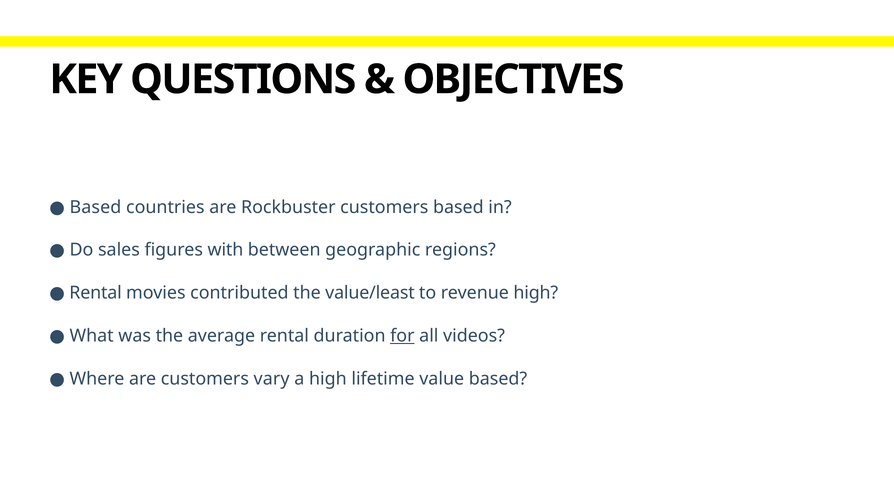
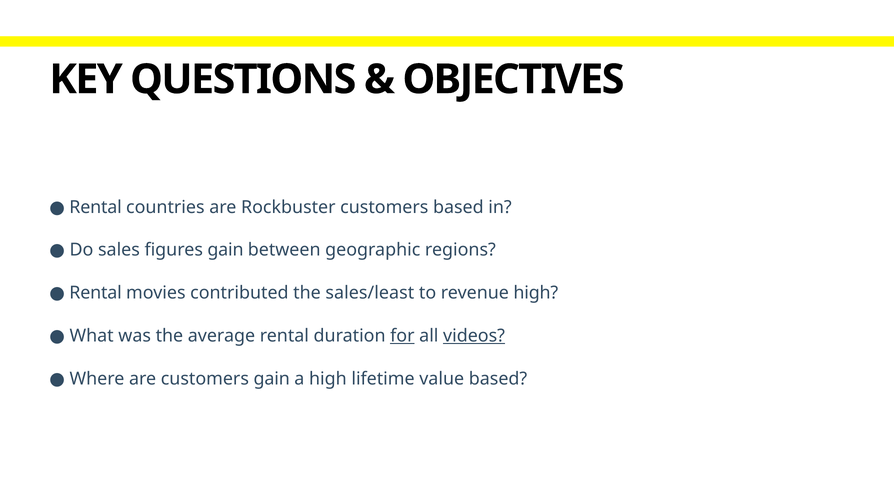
Based at (95, 207): Based -> Rental
figures with: with -> gain
value/least: value/least -> sales/least
videos underline: none -> present
customers vary: vary -> gain
